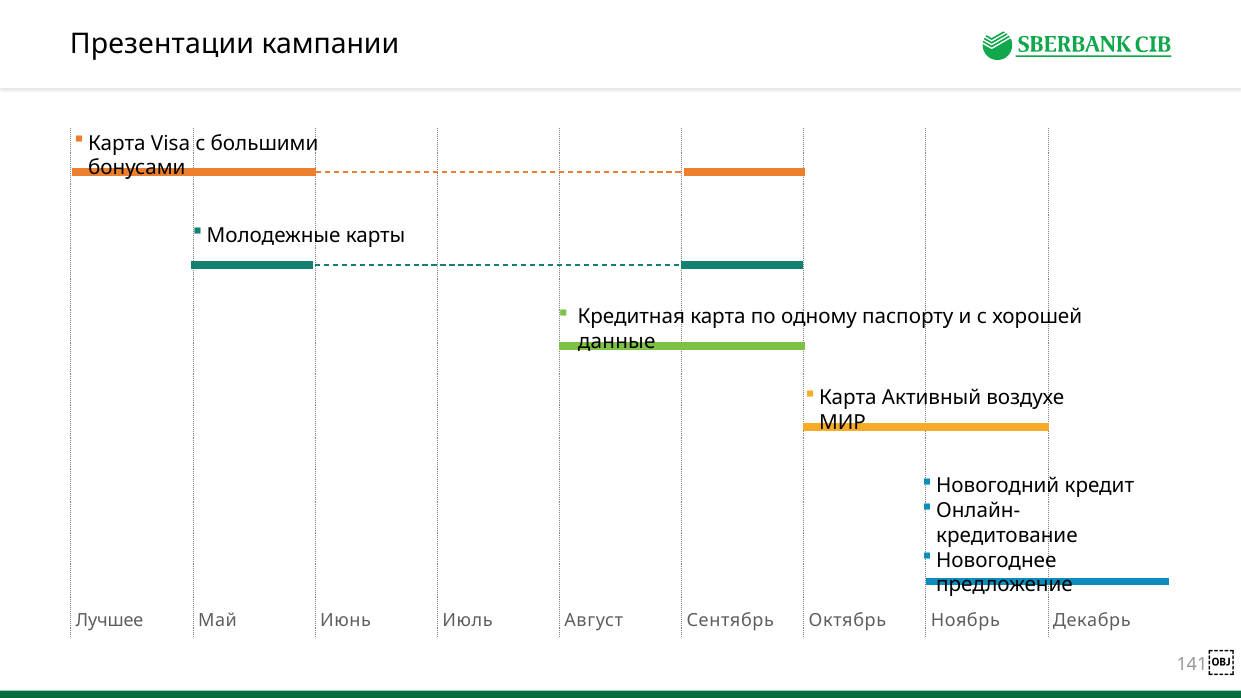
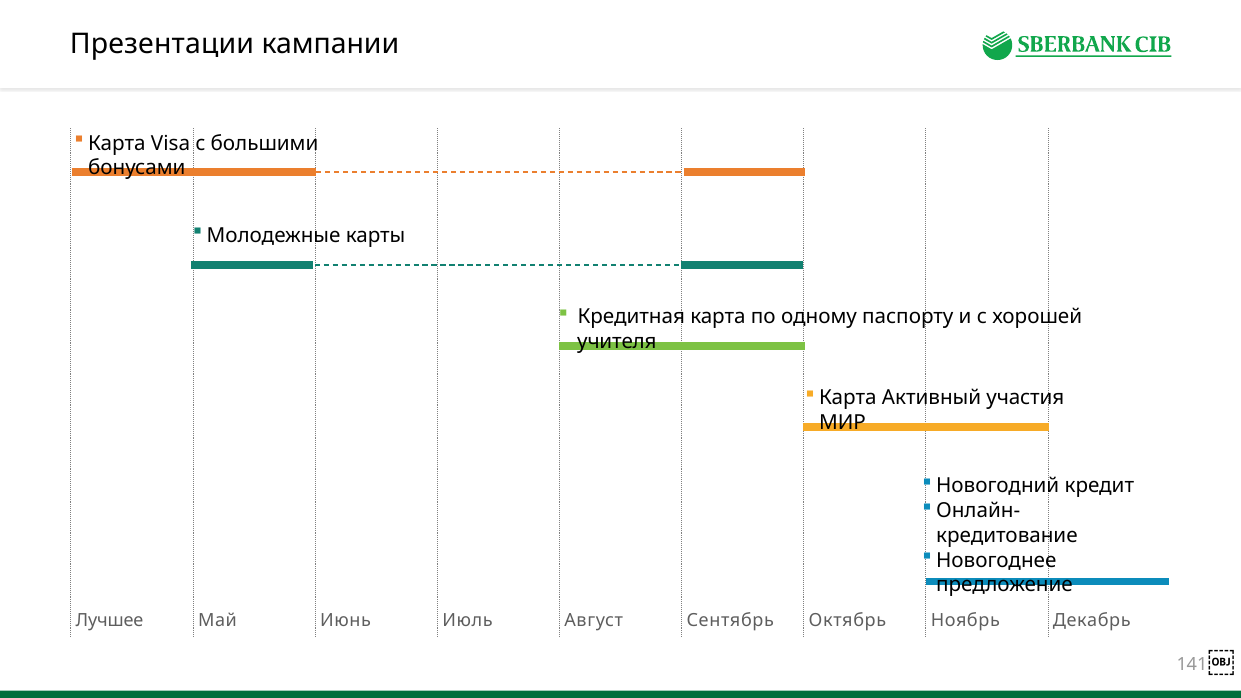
данные: данные -> учителя
воздухе: воздухе -> участия
